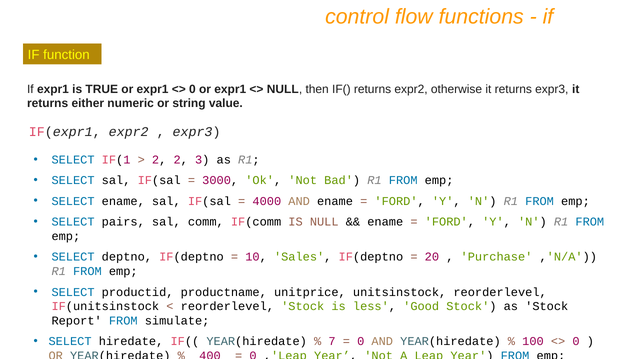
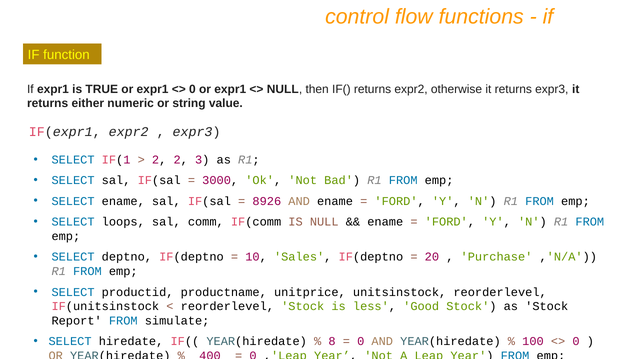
4000: 4000 -> 8926
pairs: pairs -> loops
7: 7 -> 8
